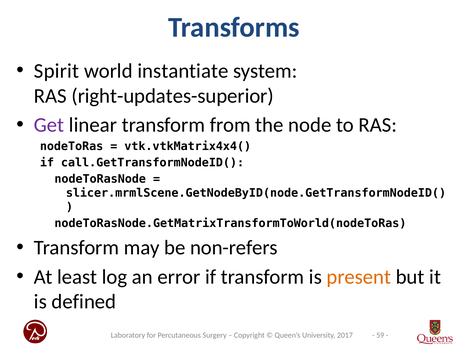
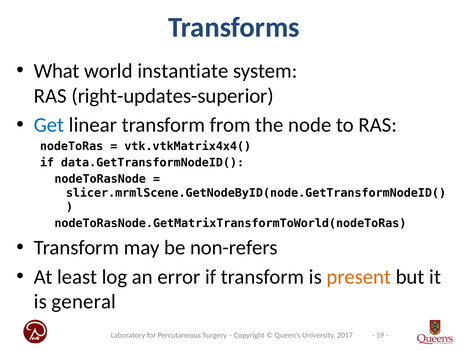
Spirit: Spirit -> What
Get colour: purple -> blue
call.GetTransformNodeID(: call.GetTransformNodeID( -> data.GetTransformNodeID(
defined: defined -> general
